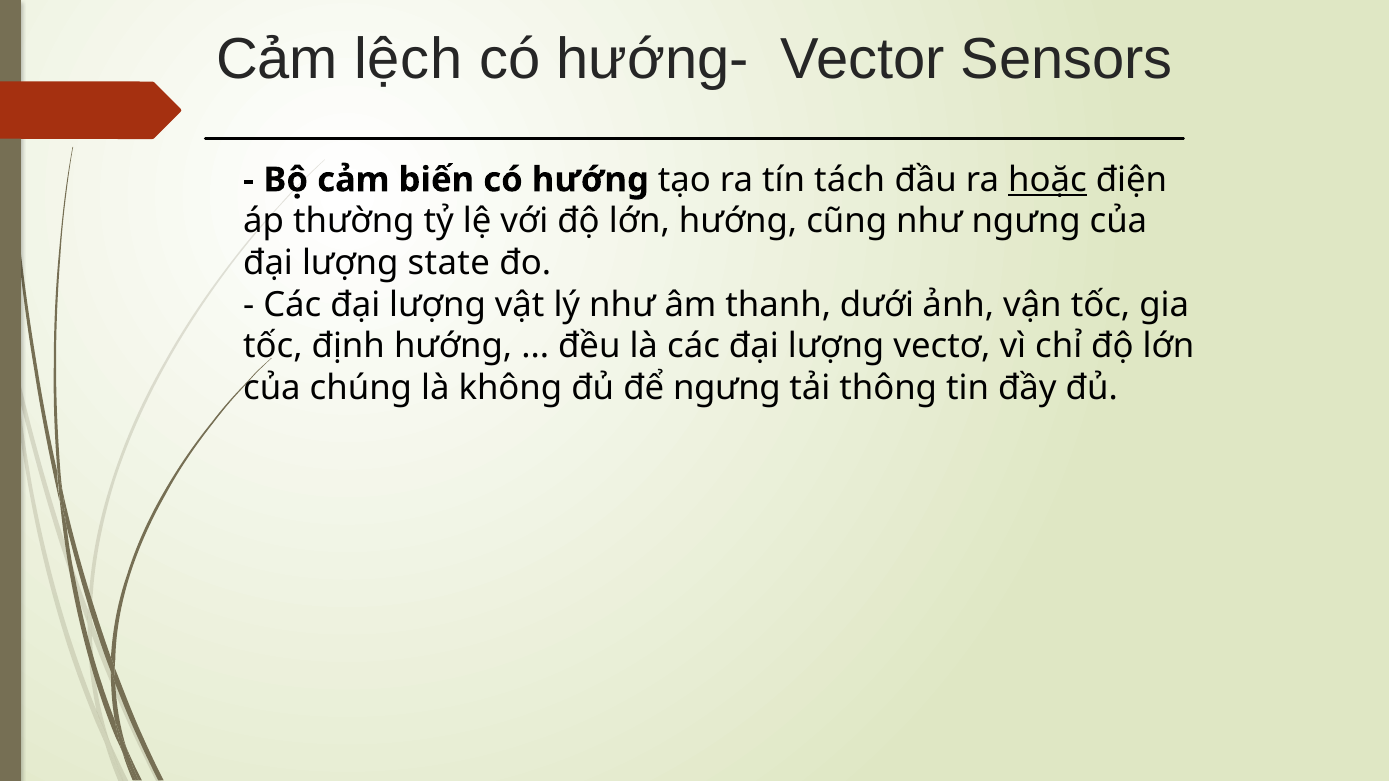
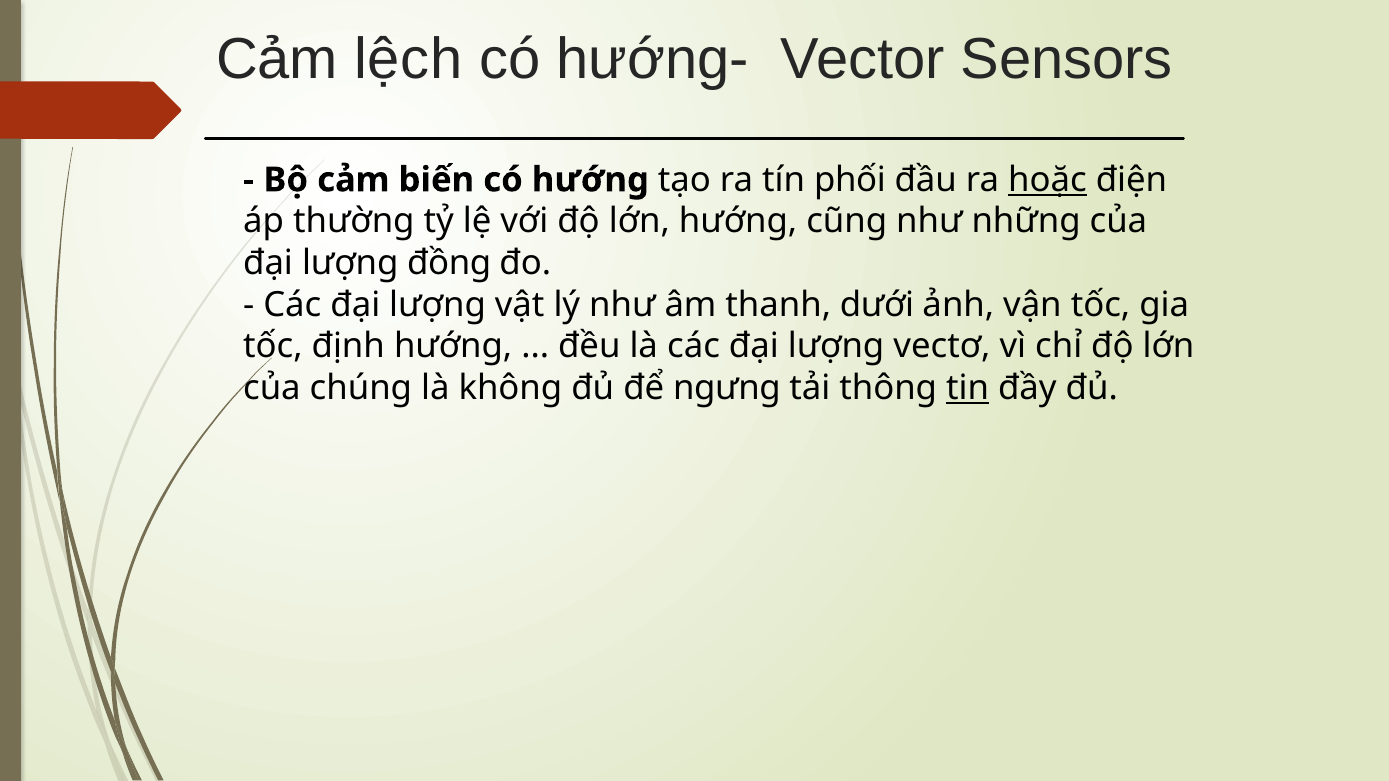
tách: tách -> phối
như ngưng: ngưng -> những
state: state -> đồng
tin underline: none -> present
